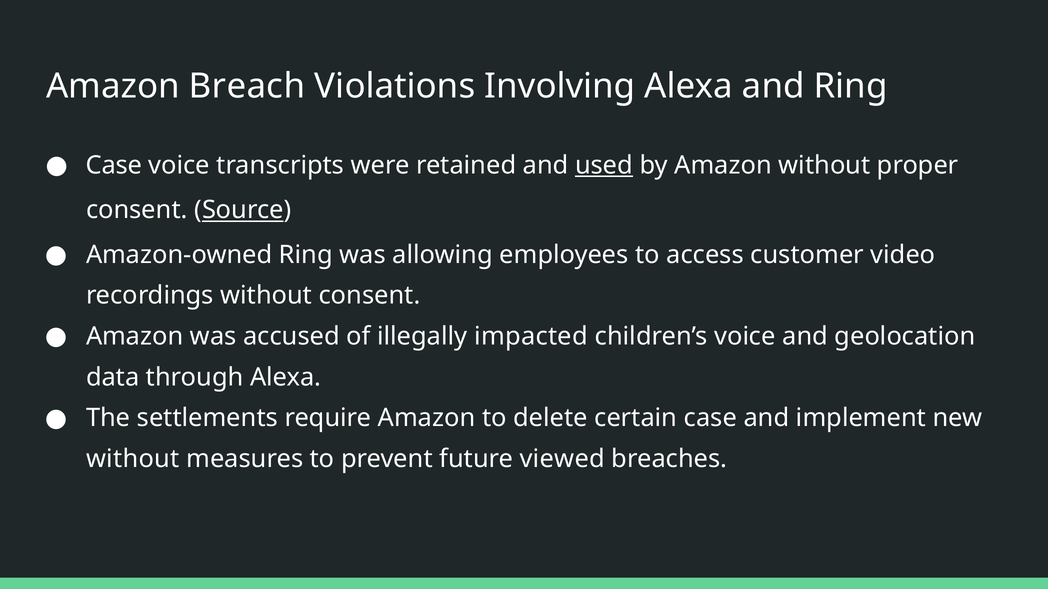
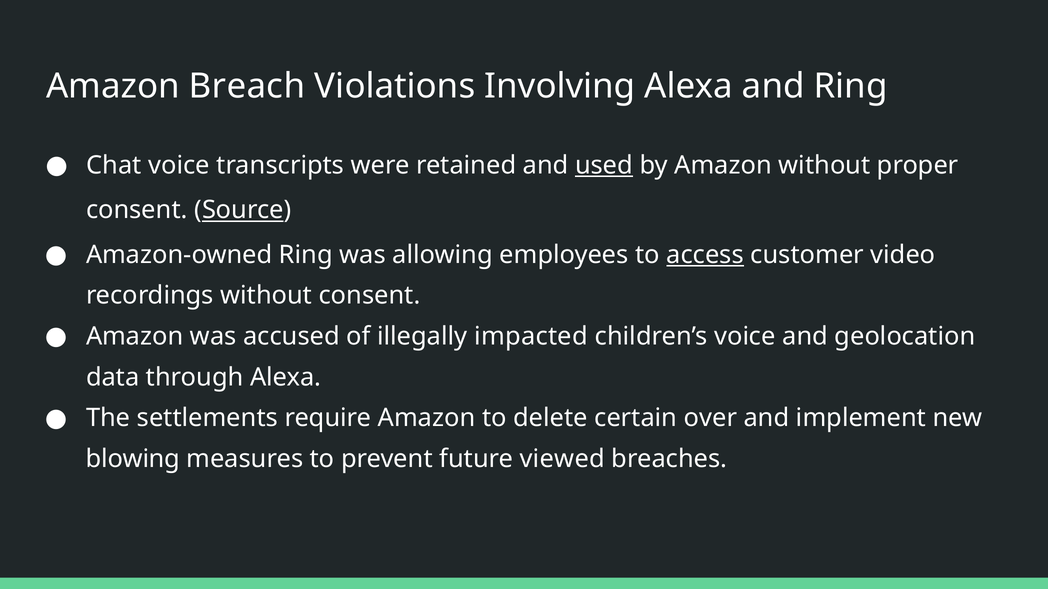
Case at (114, 165): Case -> Chat
access underline: none -> present
certain case: case -> over
without at (133, 459): without -> blowing
